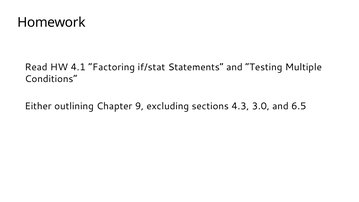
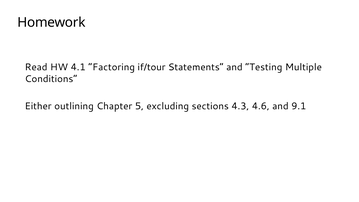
if/stat: if/stat -> if/tour
9: 9 -> 5
3.0: 3.0 -> 4.6
6.5: 6.5 -> 9.1
